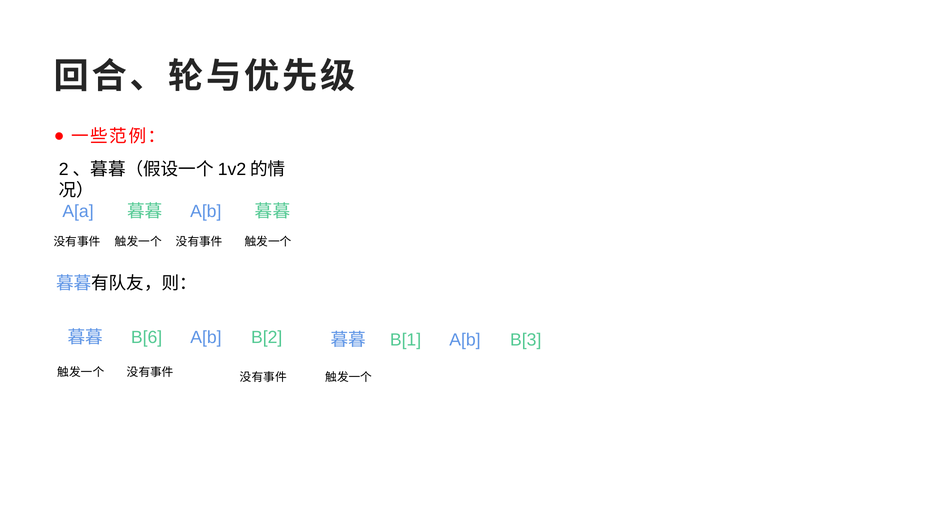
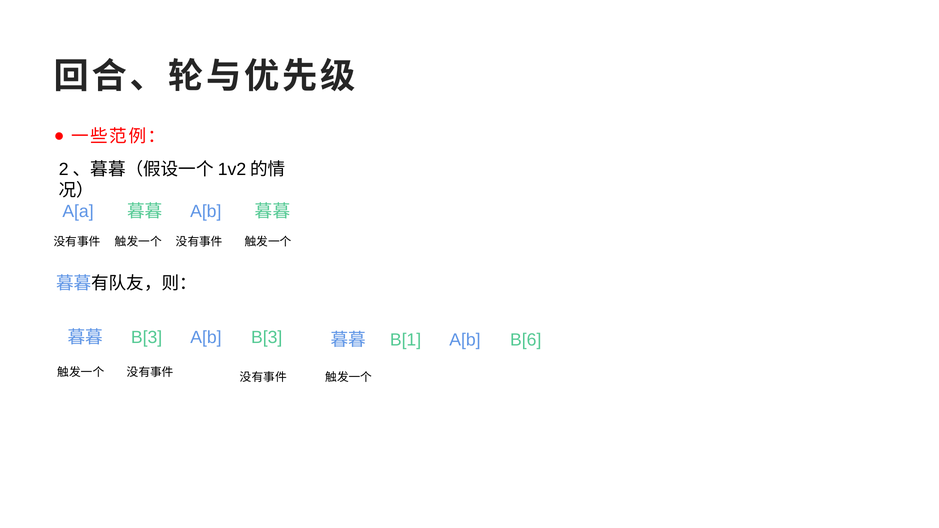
B[6 at (147, 338): B[6 -> B[3
A[b B[2: B[2 -> B[3
B[3: B[3 -> B[6
